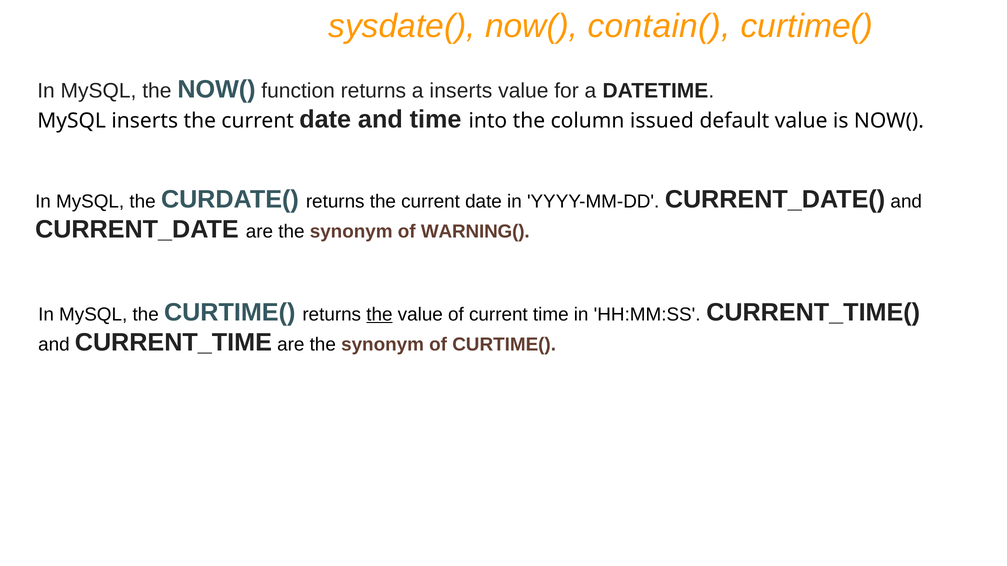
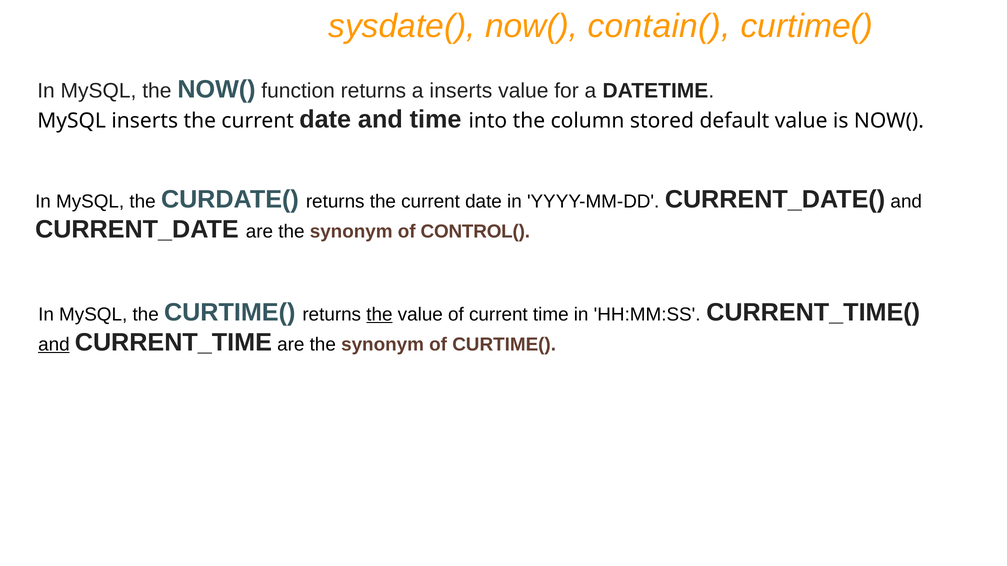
issued: issued -> stored
WARNING(: WARNING( -> CONTROL(
and at (54, 345) underline: none -> present
